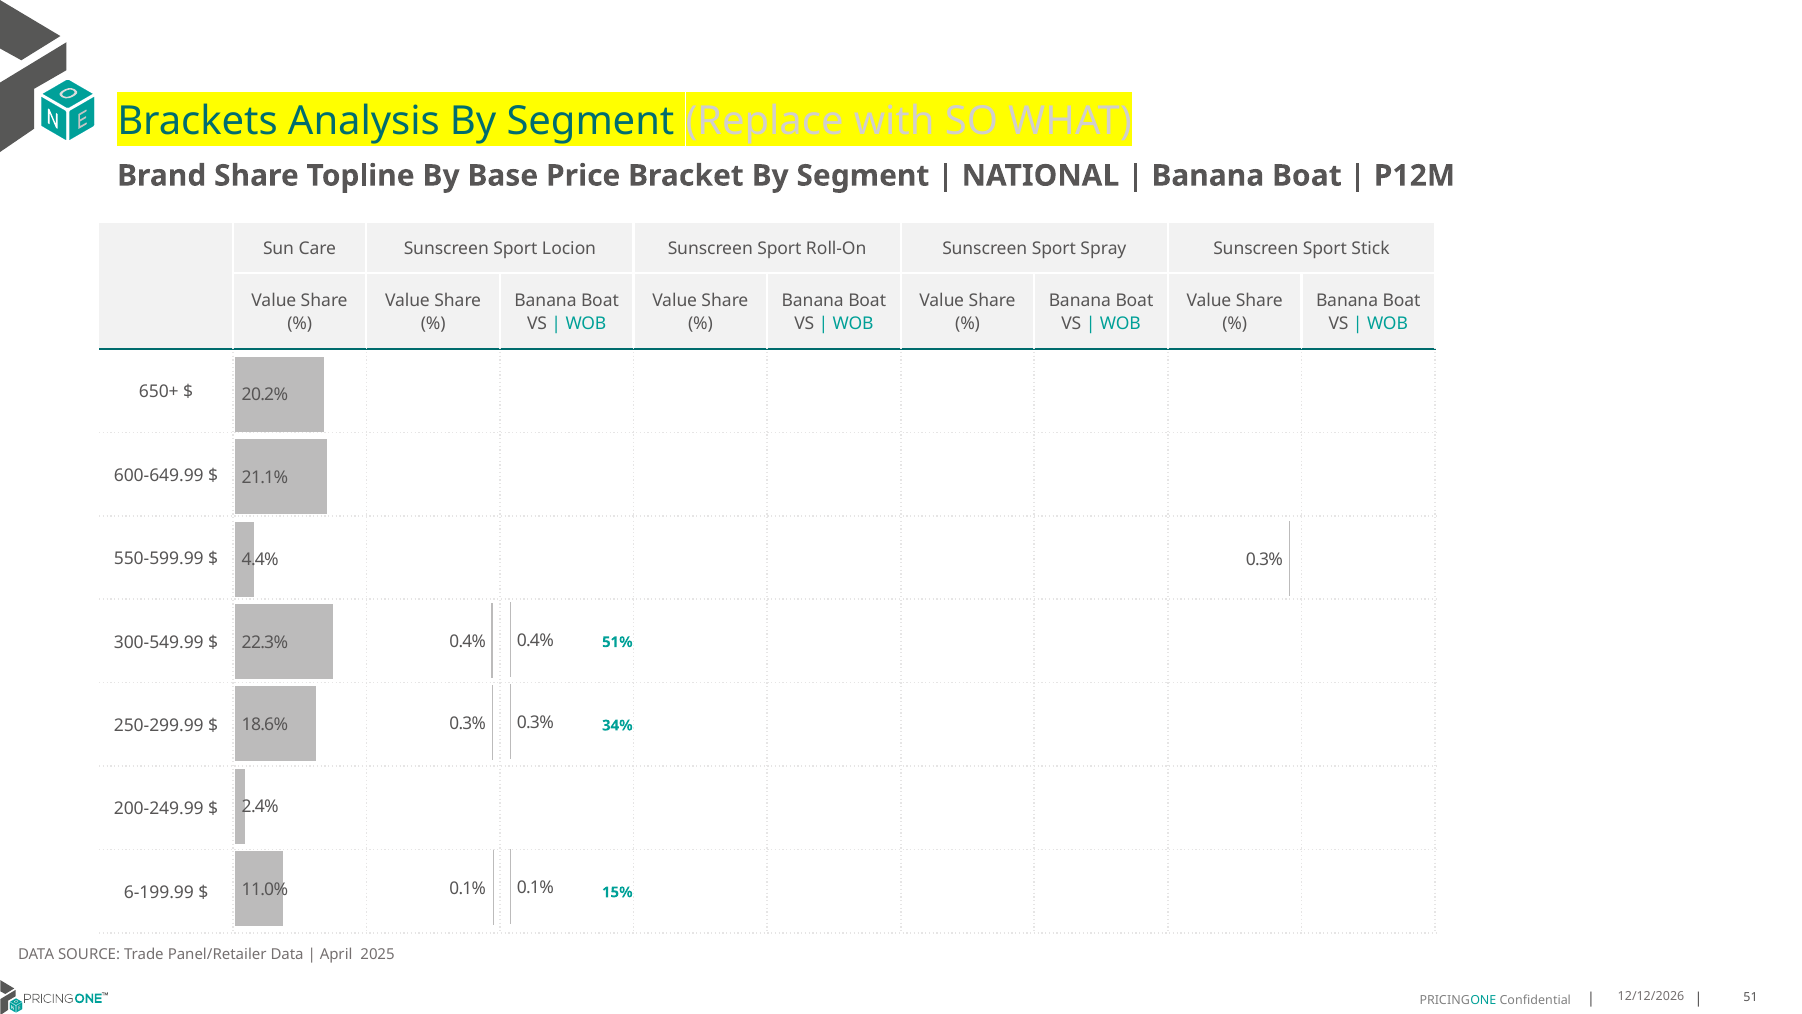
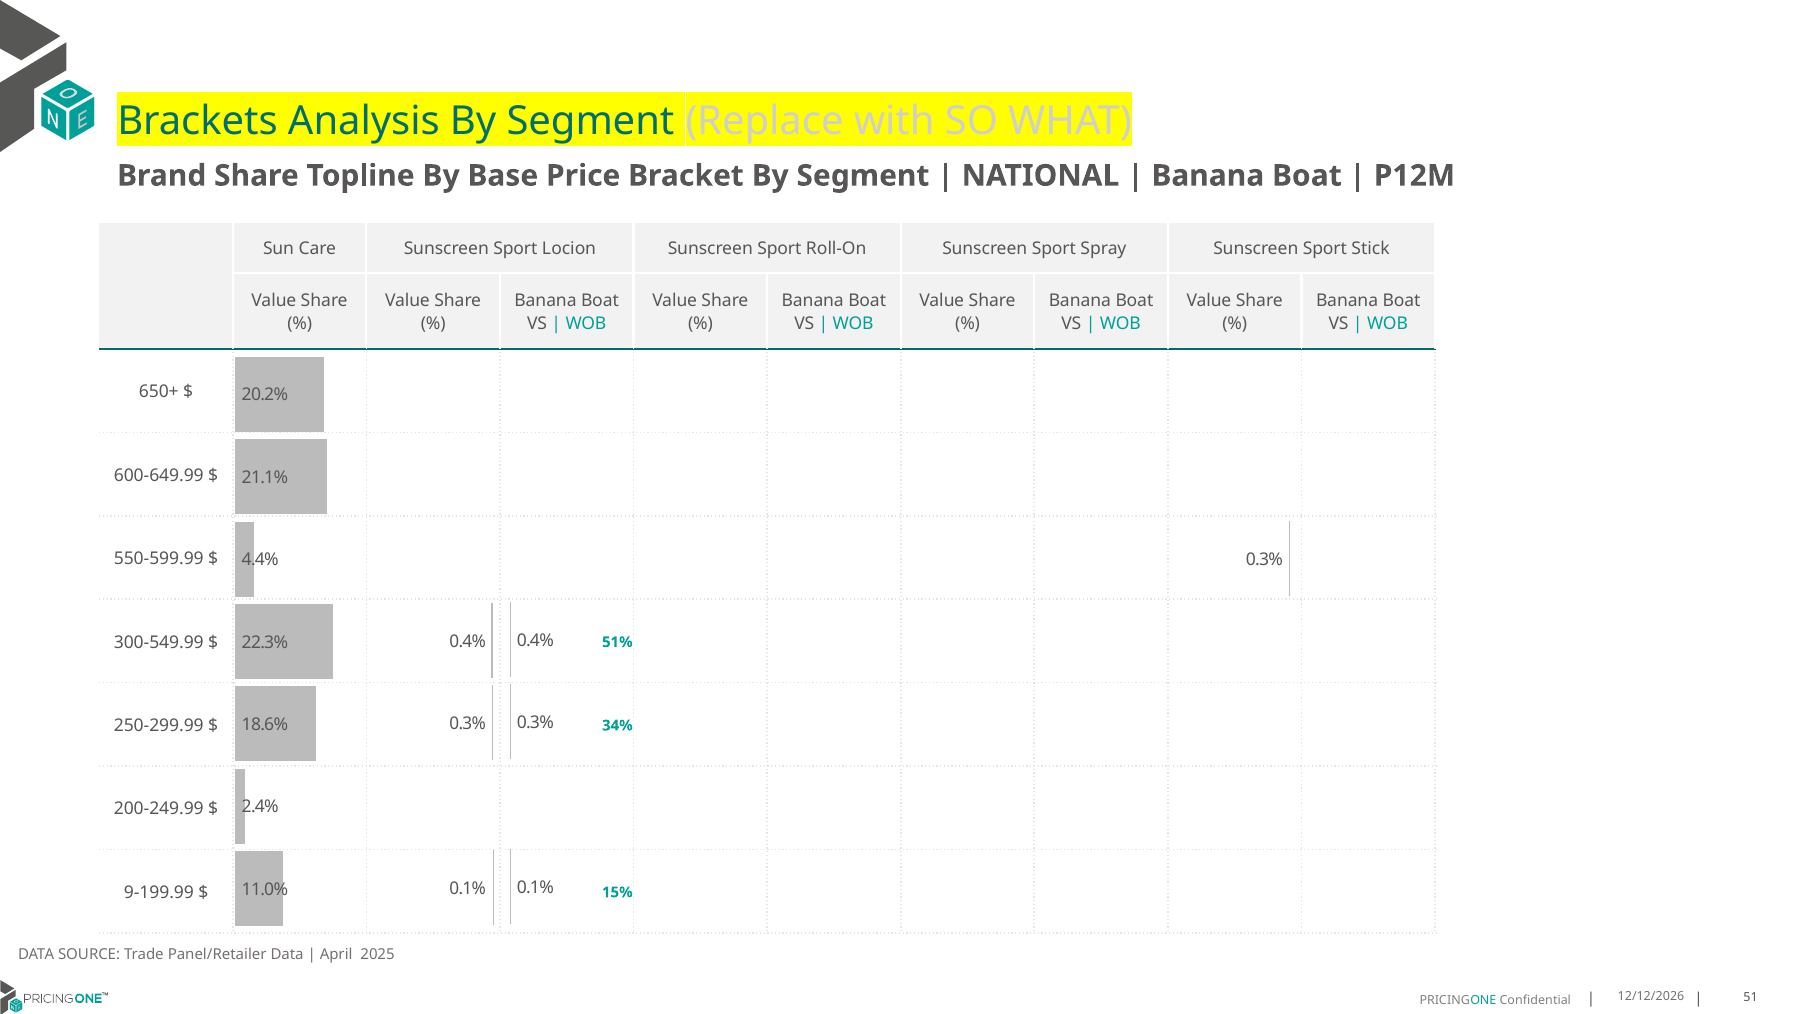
6-199.99: 6-199.99 -> 9-199.99
